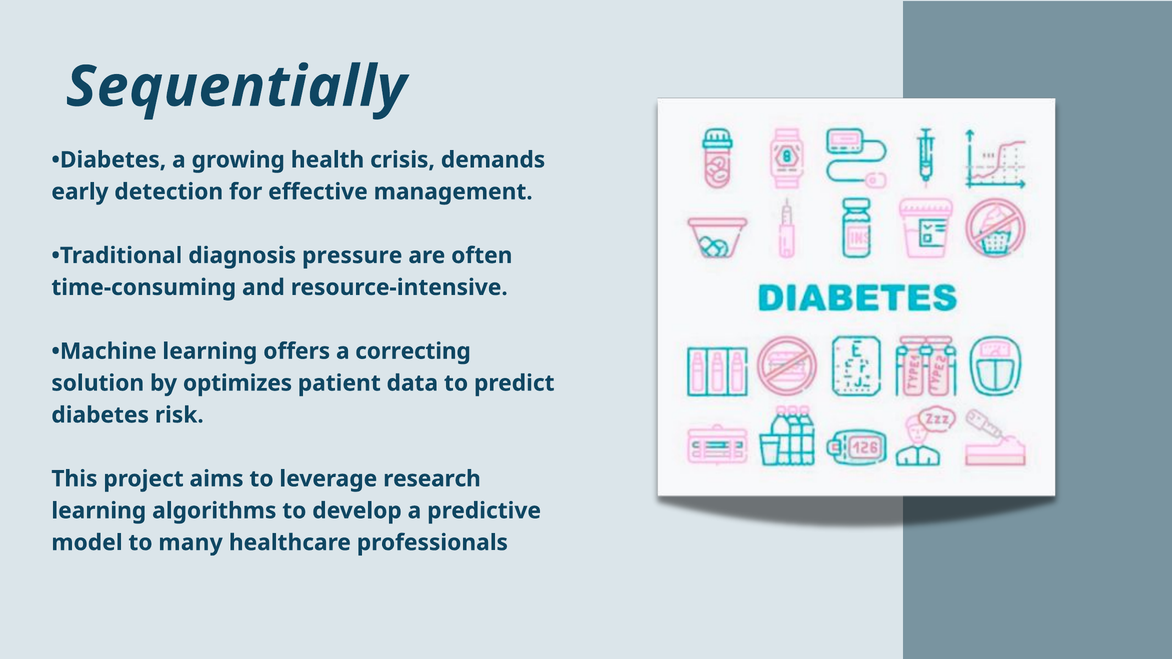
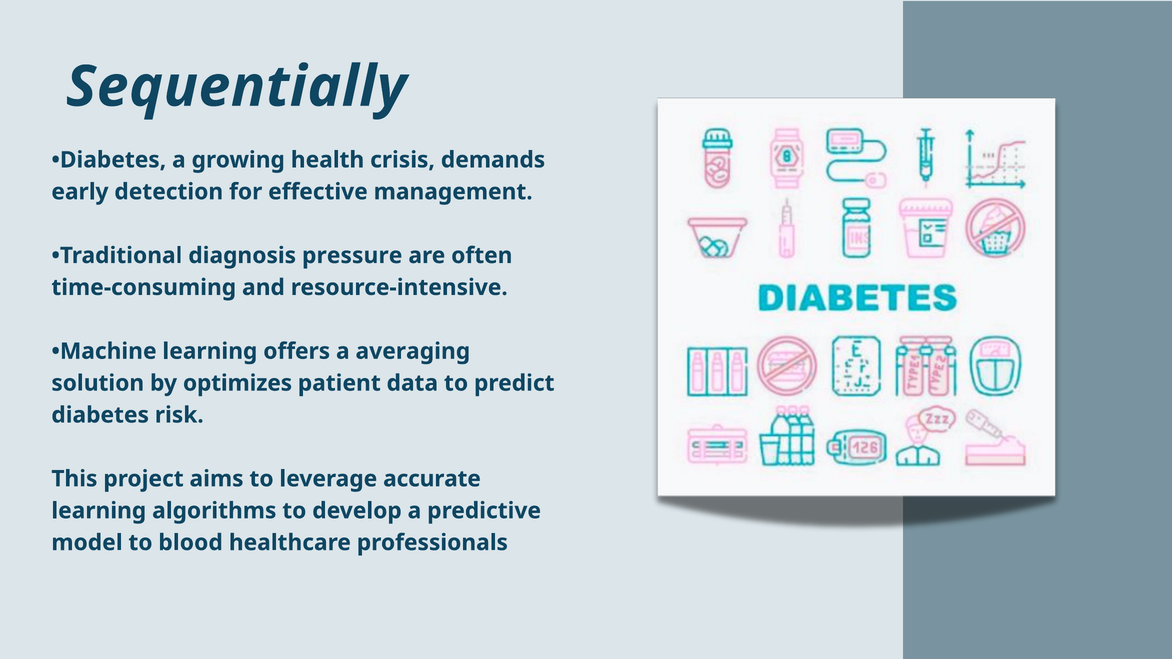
correcting: correcting -> averaging
research: research -> accurate
many: many -> blood
